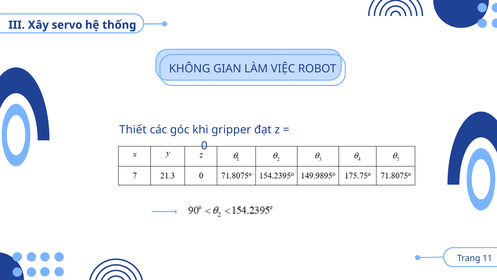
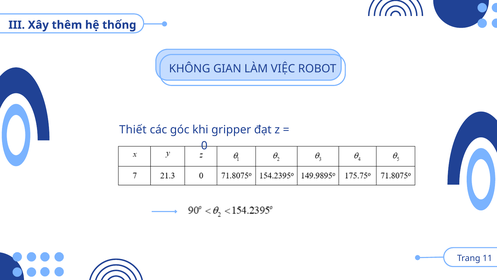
servo: servo -> thêm
